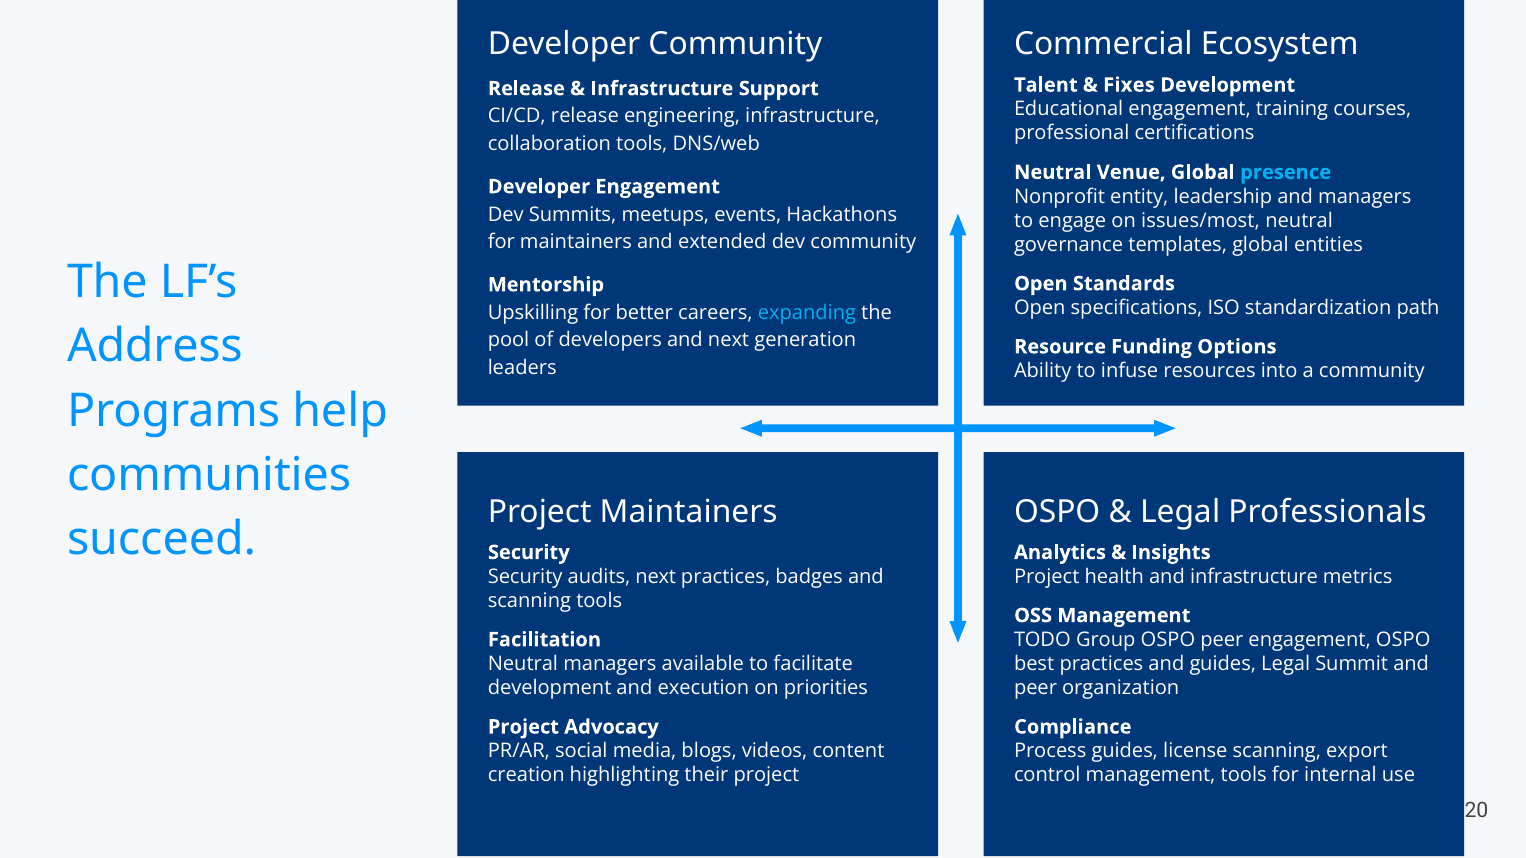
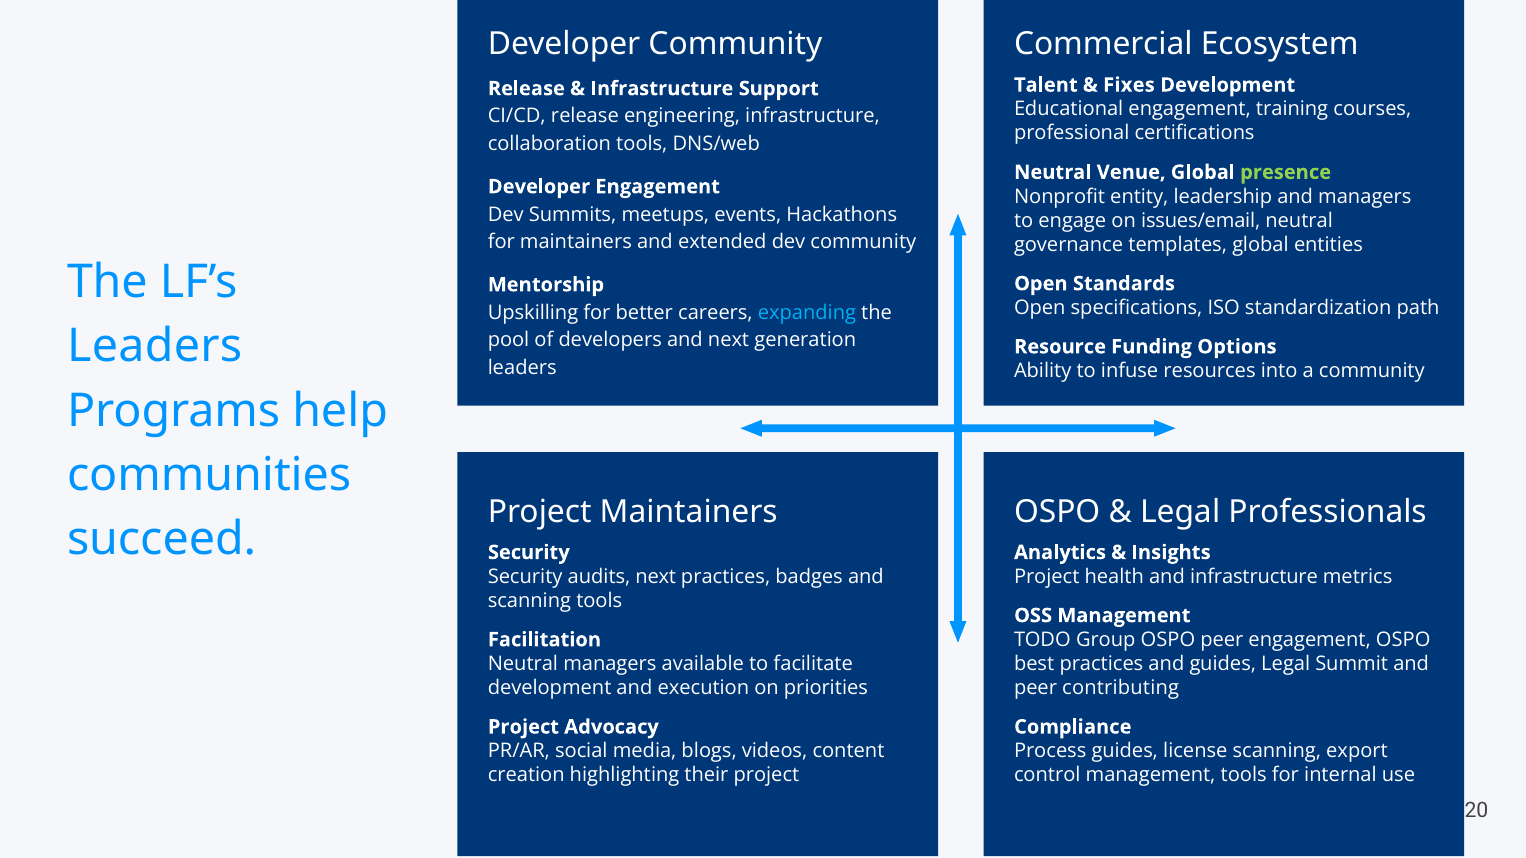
presence colour: light blue -> light green
issues/most: issues/most -> issues/email
Address at (155, 347): Address -> Leaders
organization: organization -> contributing
